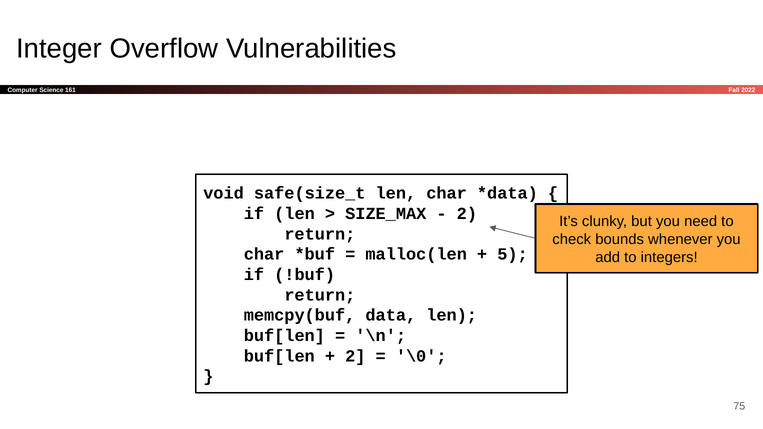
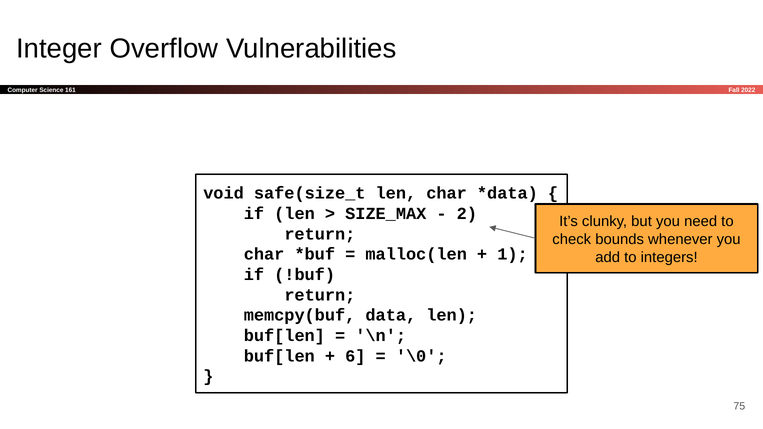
5: 5 -> 1
2 at (355, 356): 2 -> 6
